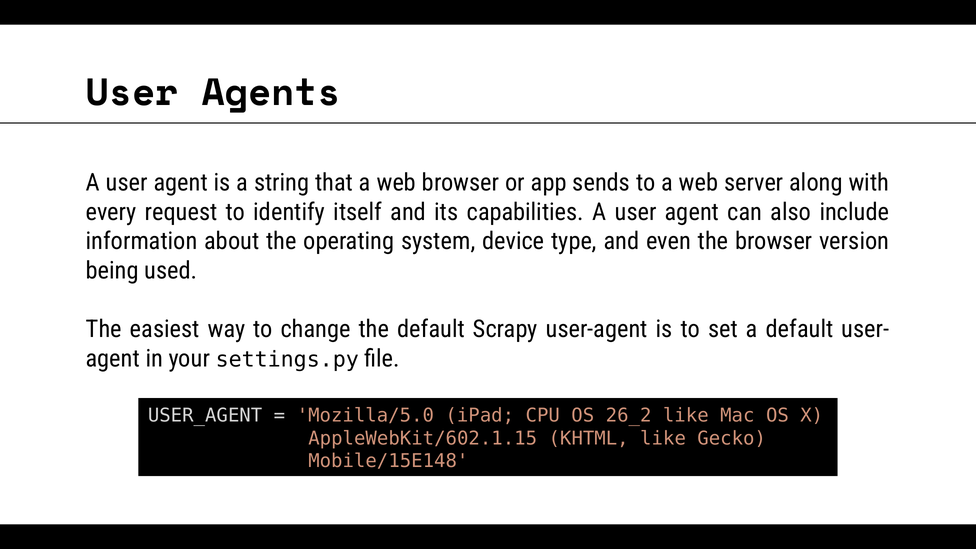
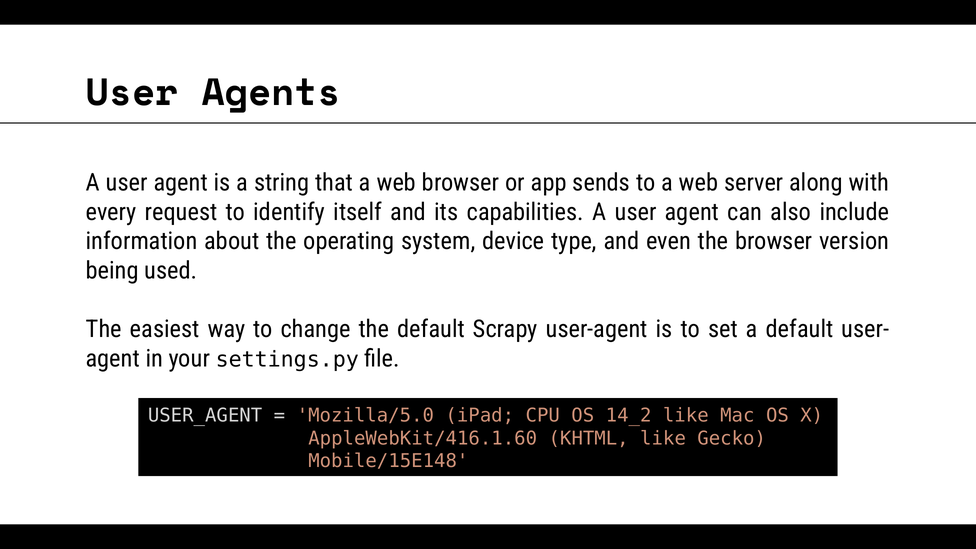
26_2: 26_2 -> 14_2
AppleWebKit/602.1.15: AppleWebKit/602.1.15 -> AppleWebKit/416.1.60
